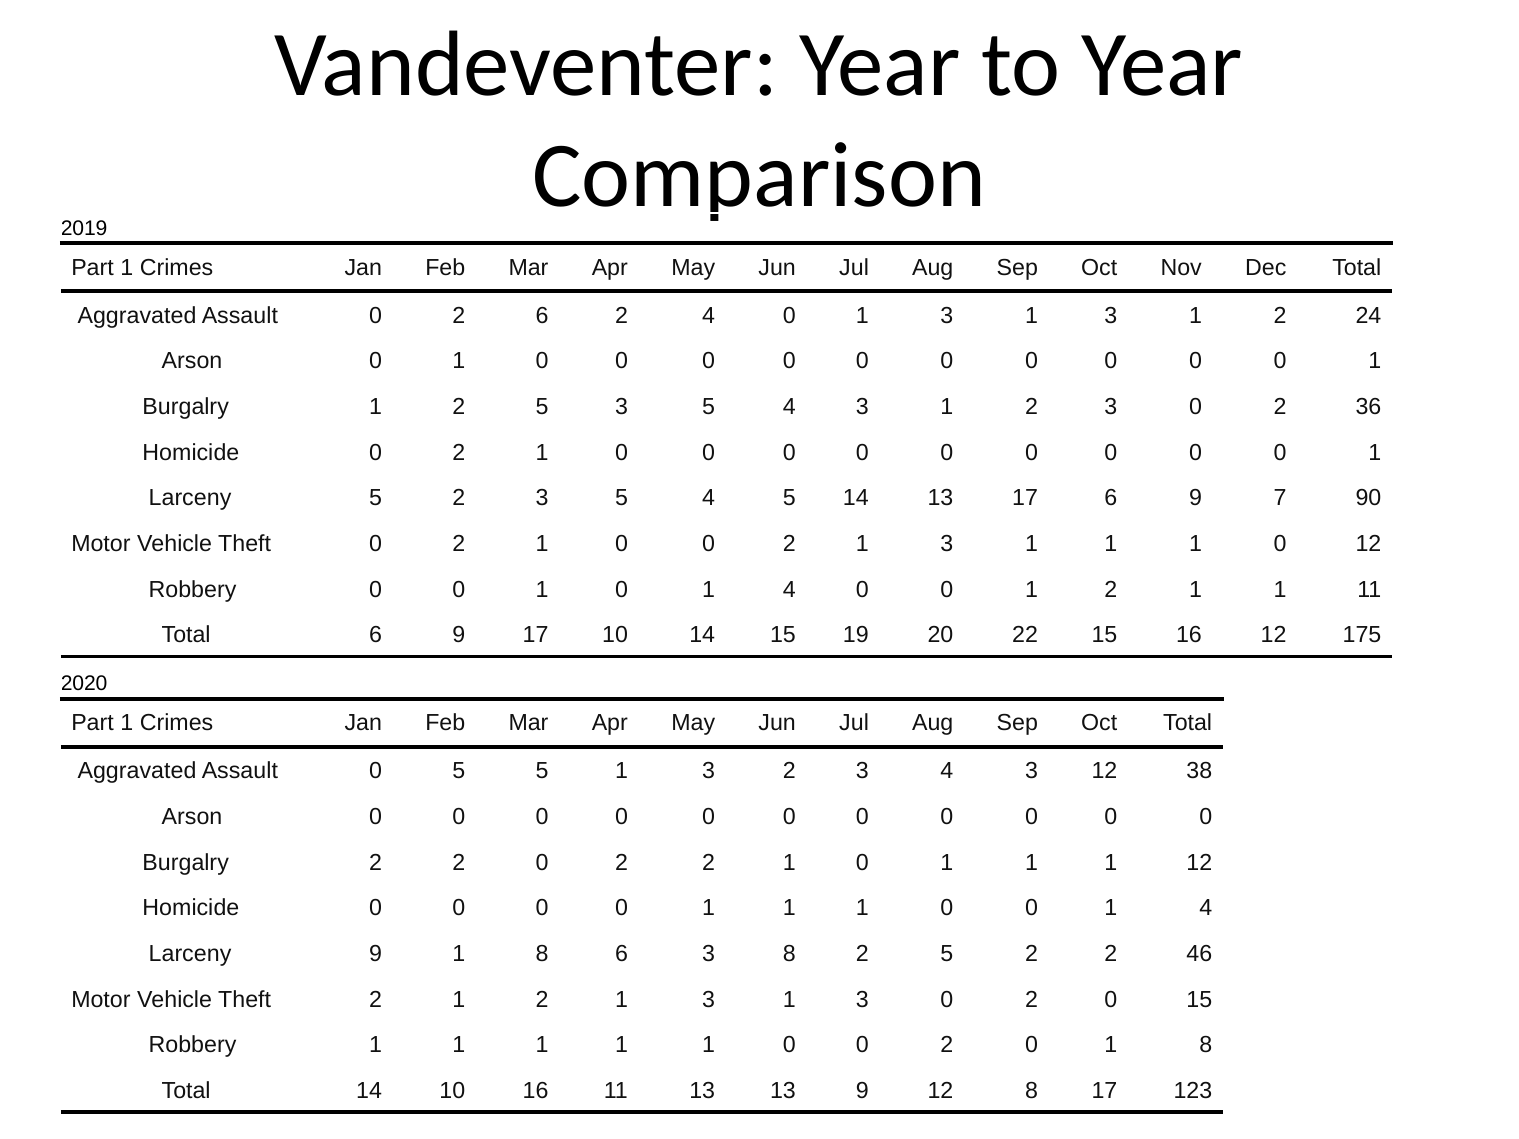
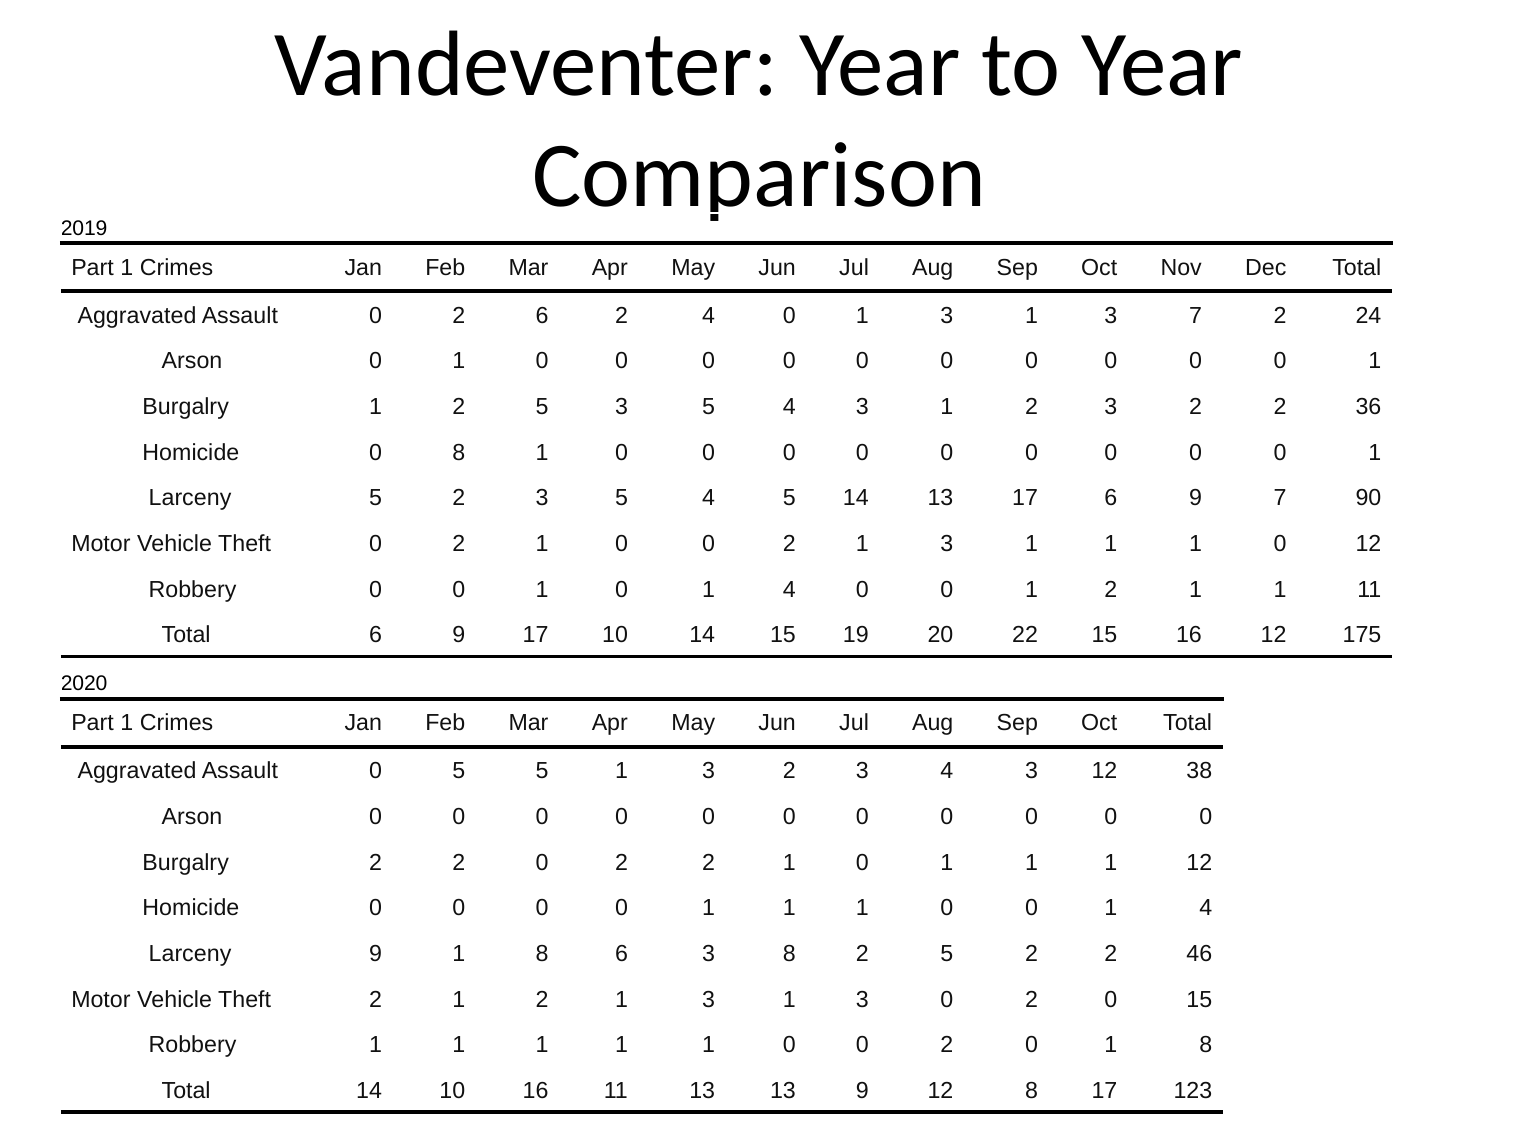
3 1 3 1: 1 -> 7
2 3 0: 0 -> 2
Homicide 0 2: 2 -> 8
